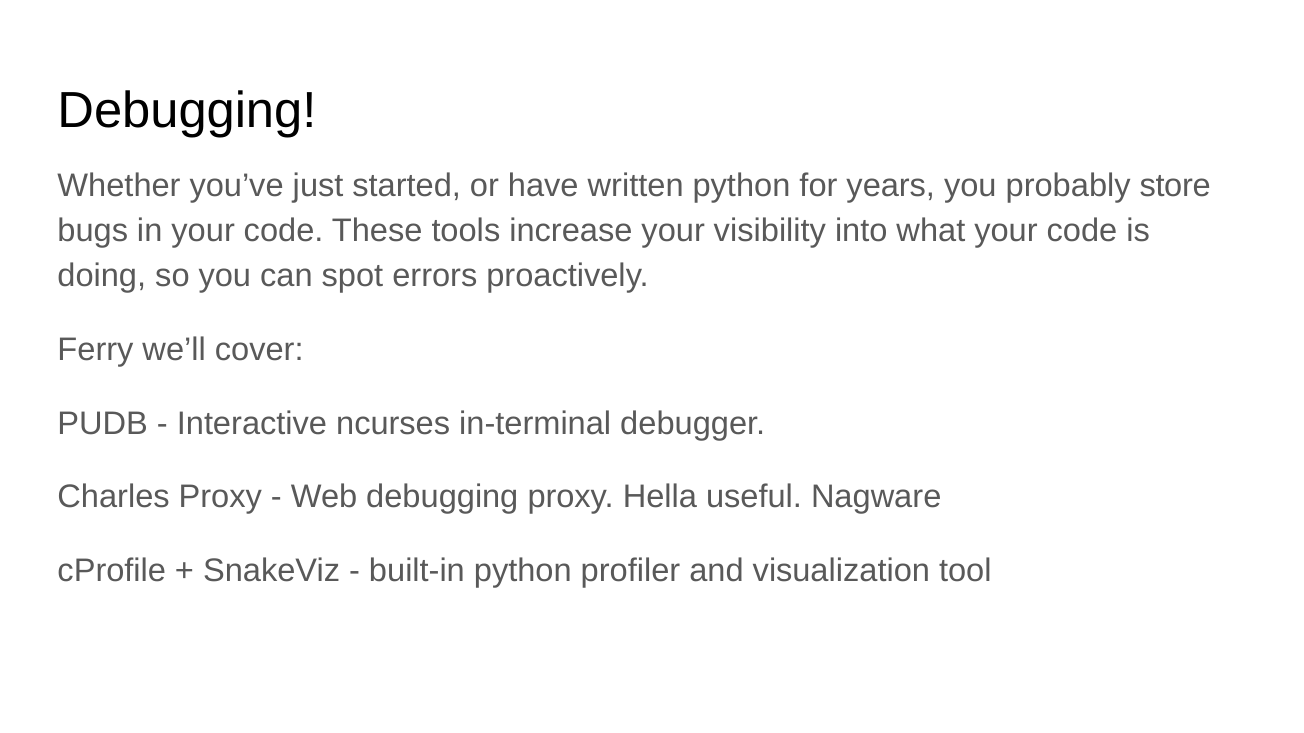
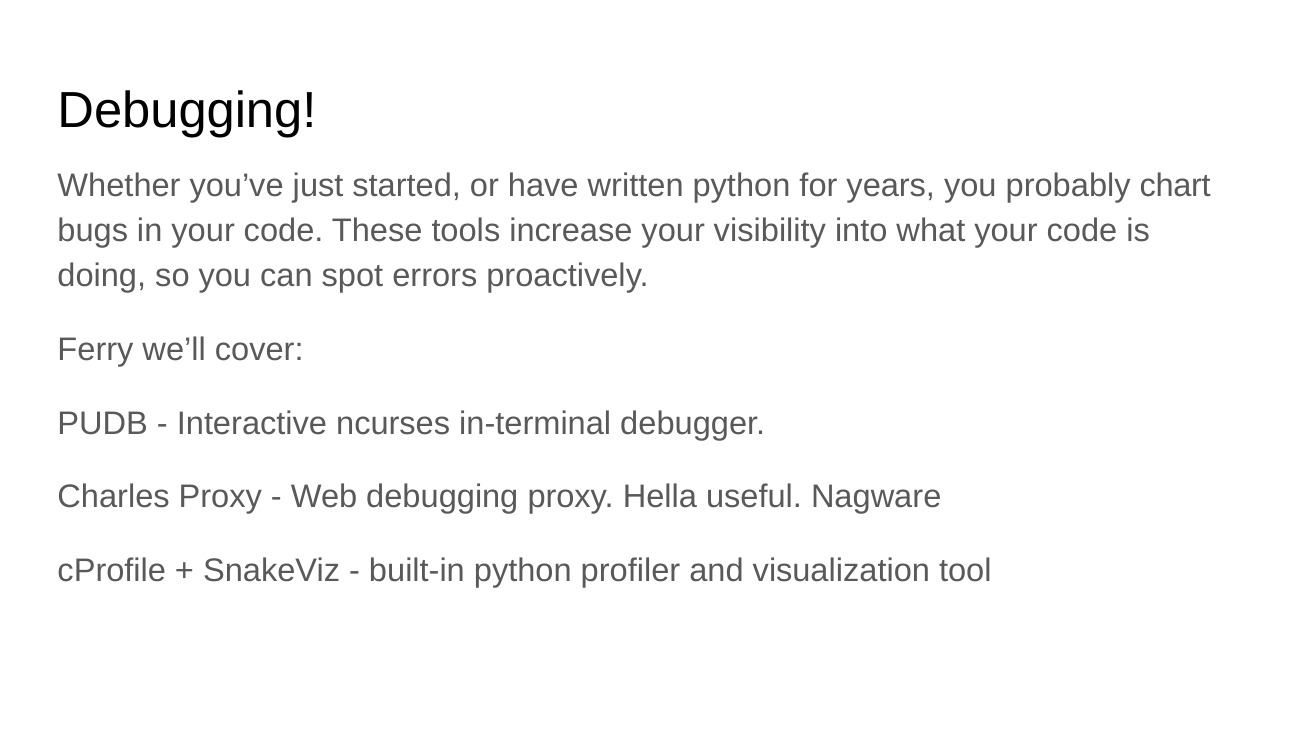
store: store -> chart
